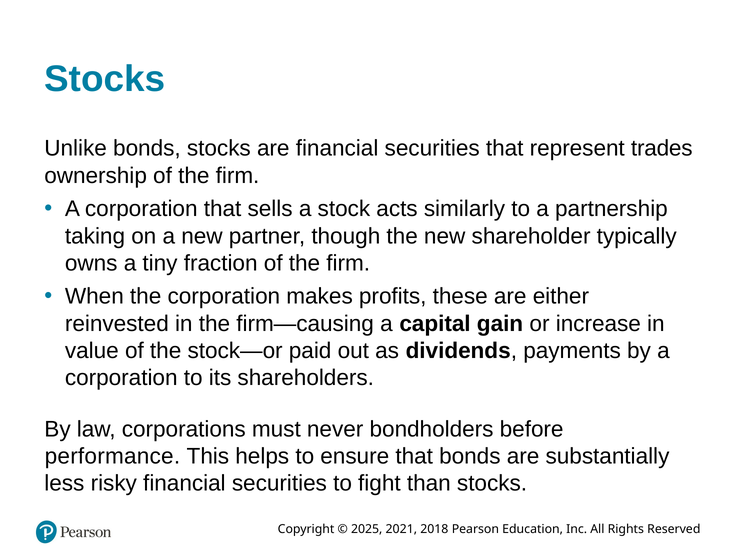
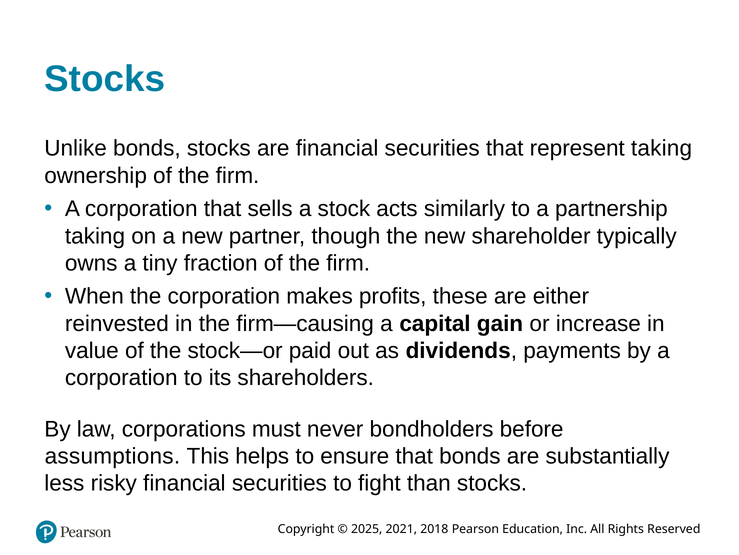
represent trades: trades -> taking
performance: performance -> assumptions
